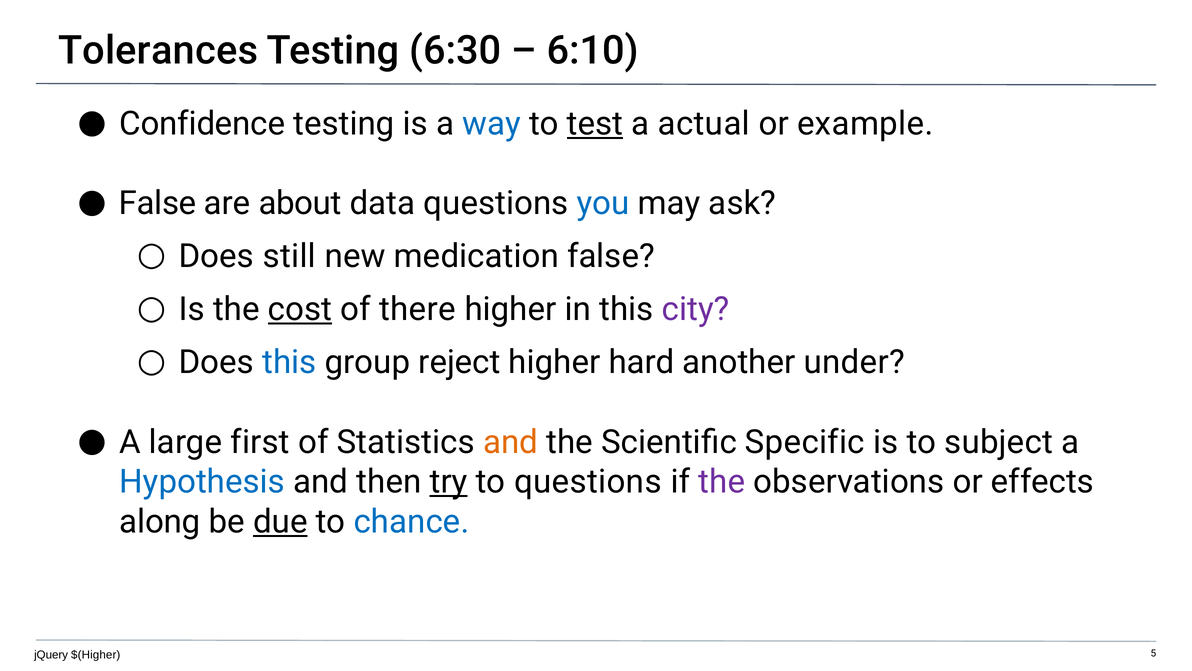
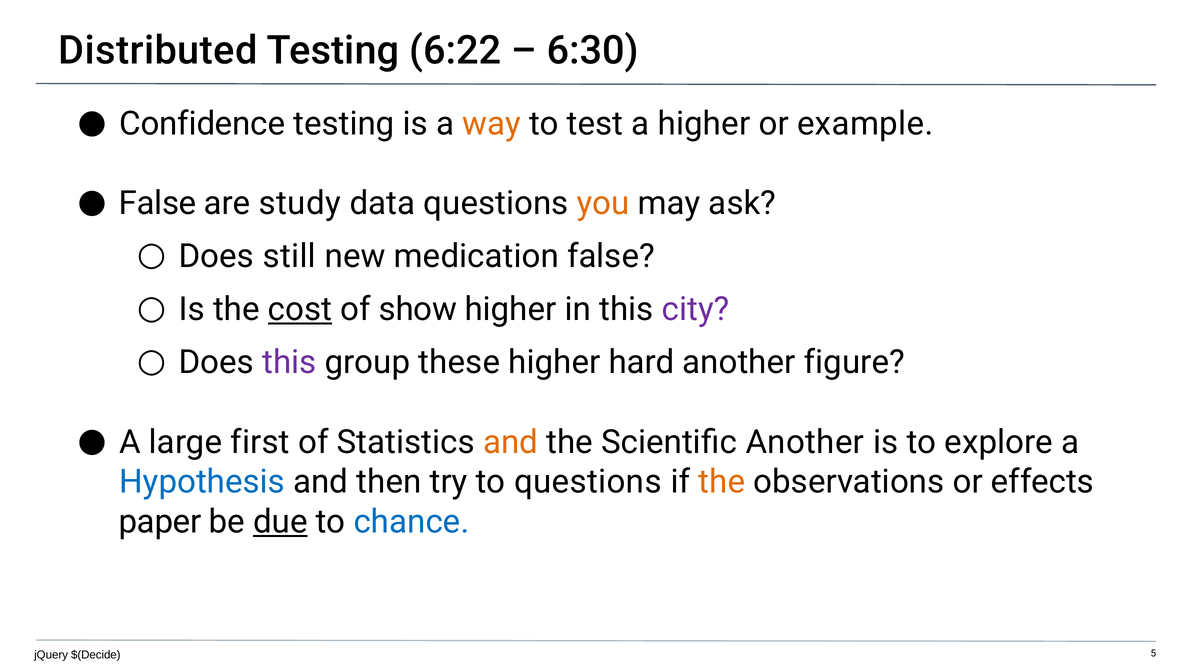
Tolerances: Tolerances -> Distributed
6:30: 6:30 -> 6:22
6:10: 6:10 -> 6:30
way colour: blue -> orange
test underline: present -> none
a actual: actual -> higher
about: about -> study
you colour: blue -> orange
there: there -> show
this at (289, 362) colour: blue -> purple
reject: reject -> these
under: under -> figure
Scientific Specific: Specific -> Another
subject: subject -> explore
try underline: present -> none
the at (722, 481) colour: purple -> orange
along: along -> paper
$(Higher: $(Higher -> $(Decide
